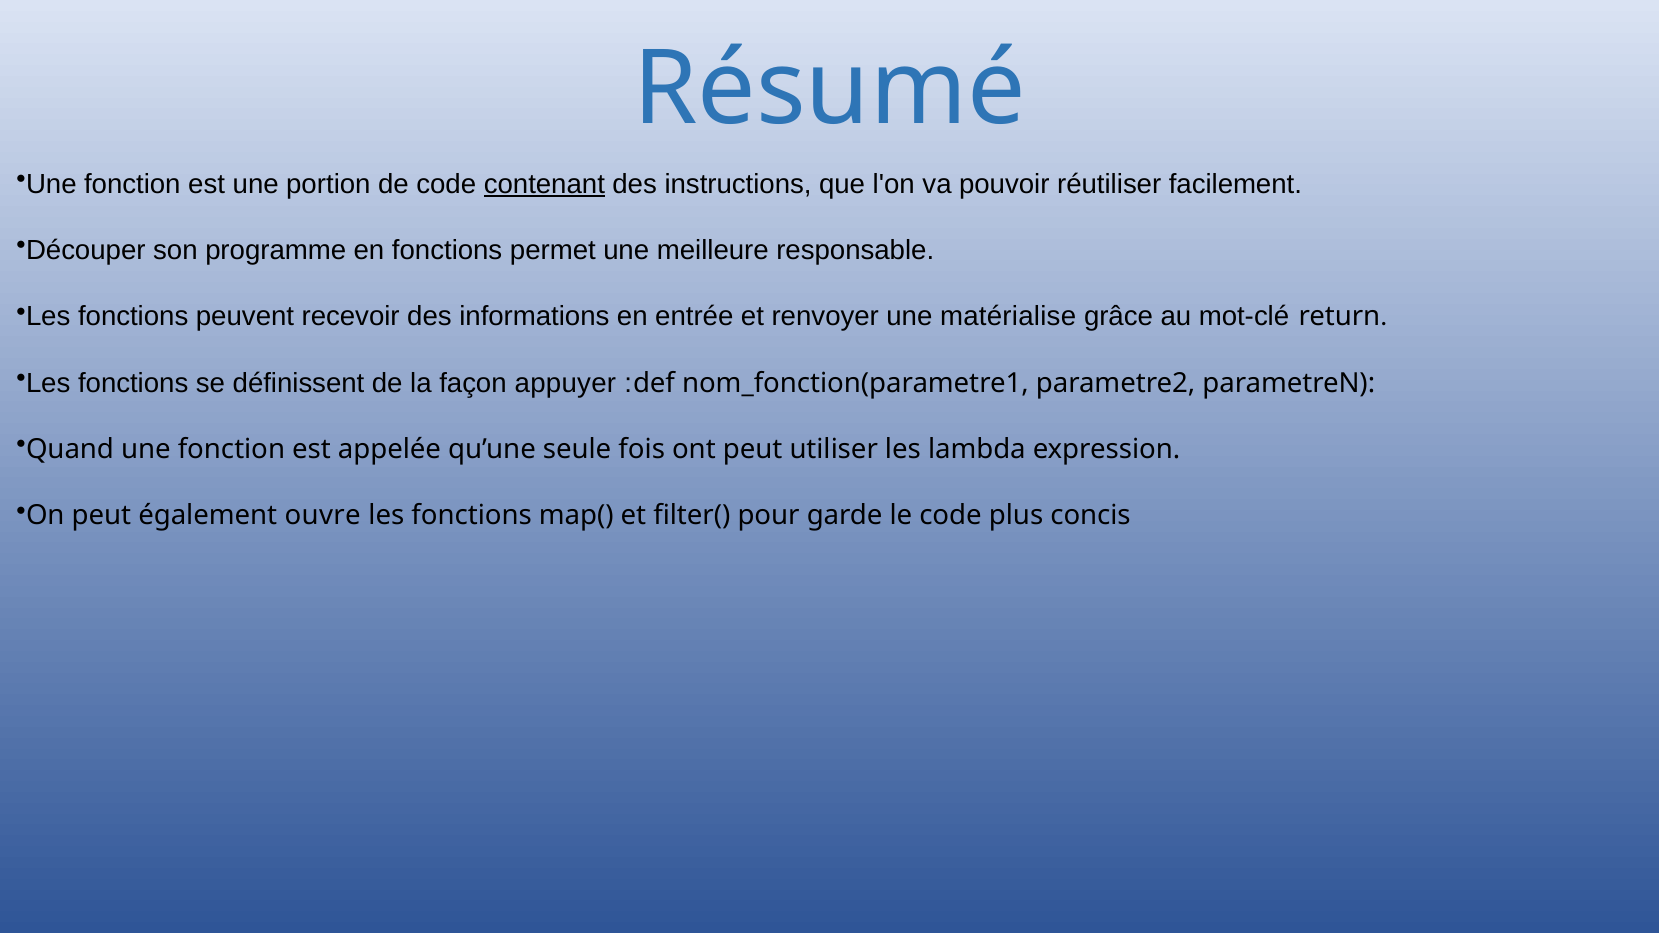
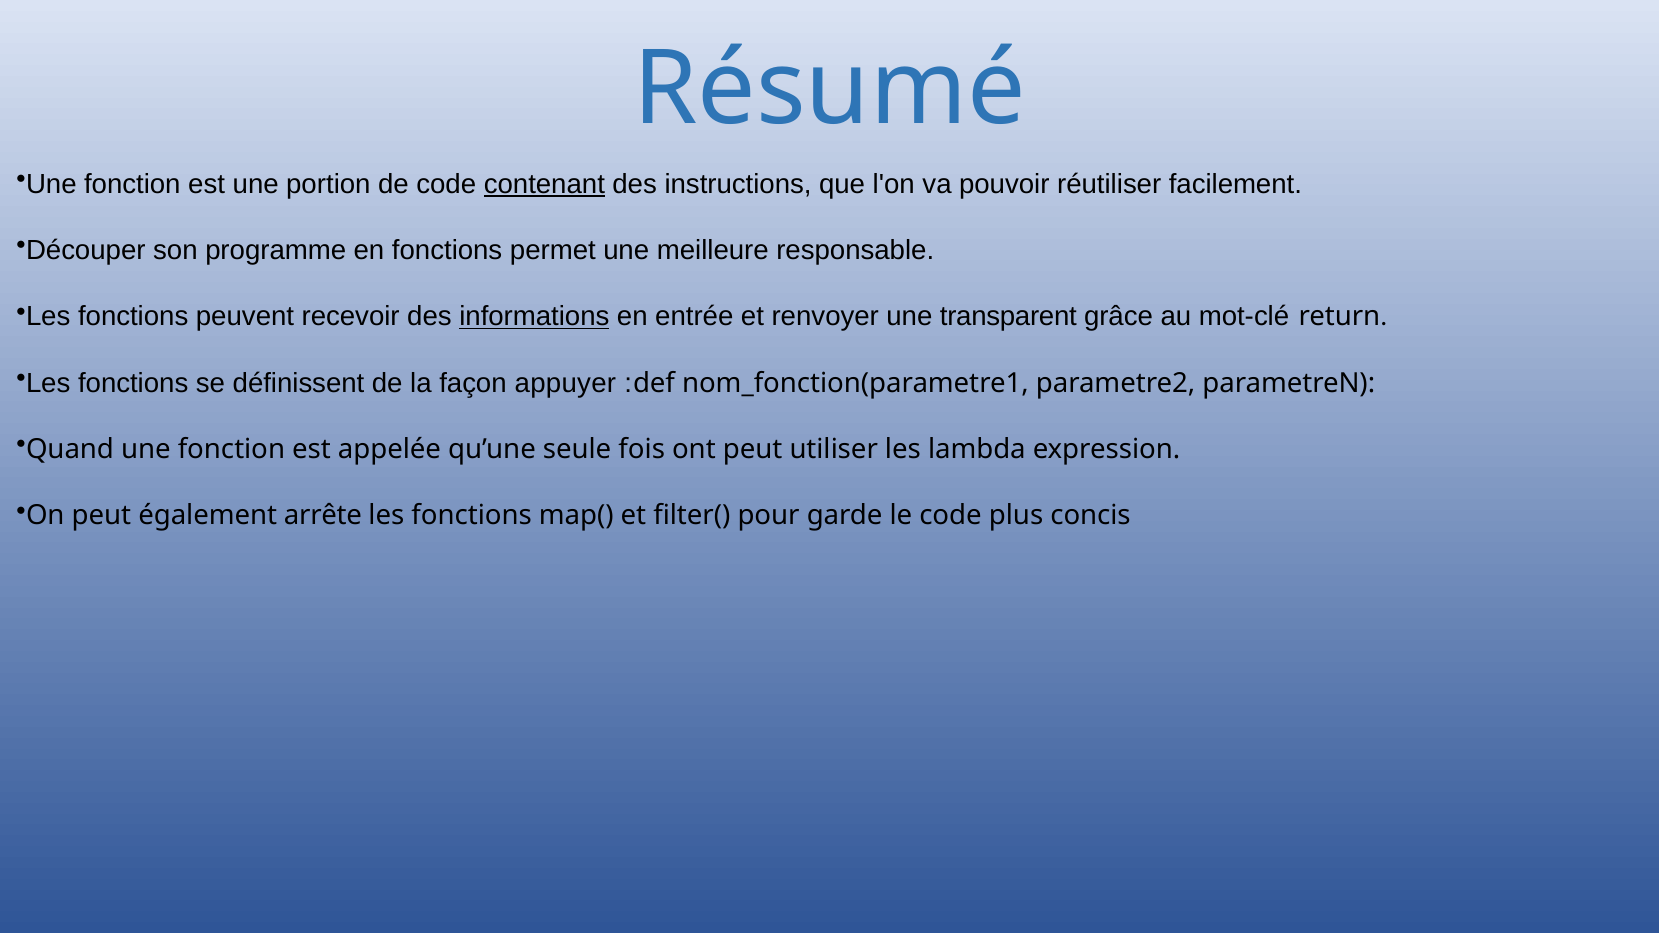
informations underline: none -> present
matérialise: matérialise -> transparent
ouvre: ouvre -> arrête
